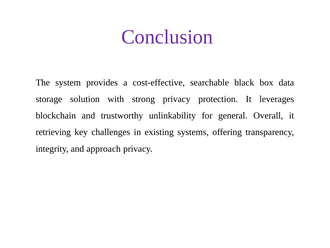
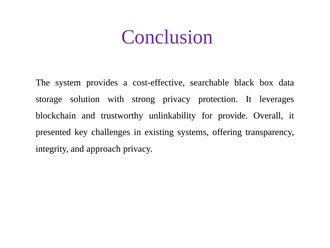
general: general -> provide
retrieving: retrieving -> presented
